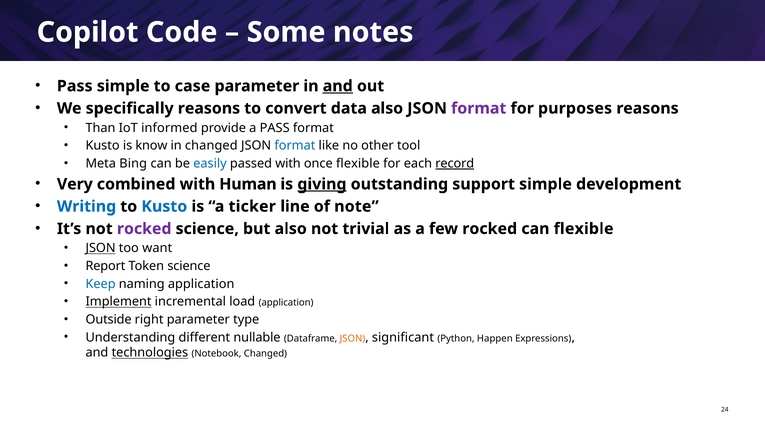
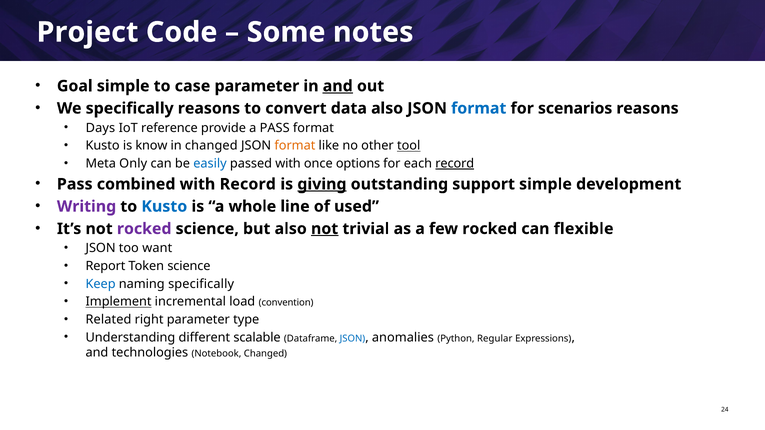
Copilot: Copilot -> Project
Pass at (75, 86): Pass -> Goal
format at (479, 108) colour: purple -> blue
purposes: purposes -> scenarios
Than: Than -> Days
informed: informed -> reference
format at (295, 146) colour: blue -> orange
tool underline: none -> present
Bing: Bing -> Only
once flexible: flexible -> options
Very at (75, 184): Very -> Pass
with Human: Human -> Record
Writing colour: blue -> purple
ticker: ticker -> whole
note: note -> used
not at (325, 229) underline: none -> present
JSON at (101, 248) underline: present -> none
naming application: application -> specifically
load application: application -> convention
Outside: Outside -> Related
nullable: nullable -> scalable
JSON at (352, 339) colour: orange -> blue
significant: significant -> anomalies
Happen: Happen -> Regular
technologies underline: present -> none
